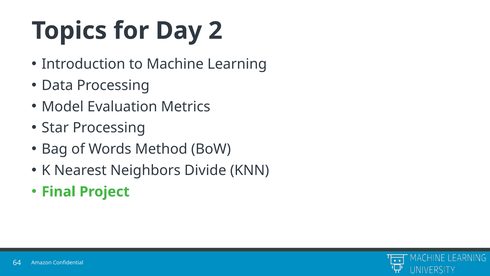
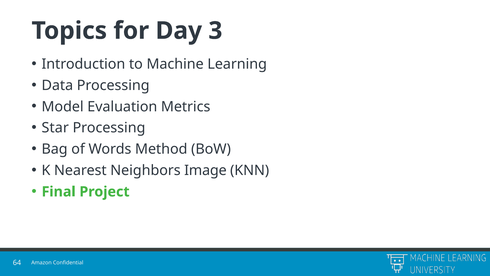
2: 2 -> 3
Divide: Divide -> Image
